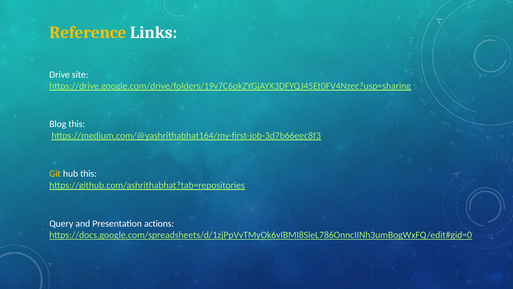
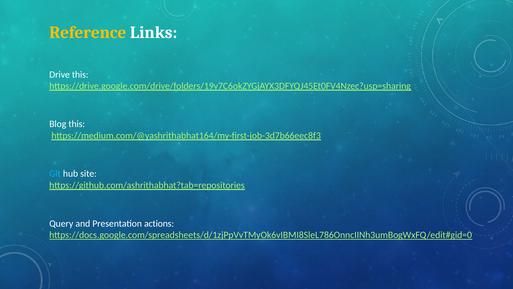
Drive site: site -> this
Git colour: yellow -> light blue
hub this: this -> site
